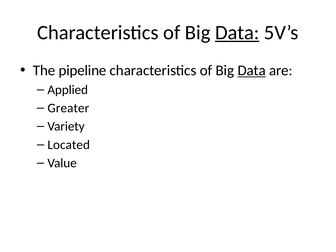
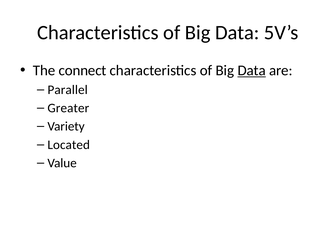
Data at (237, 33) underline: present -> none
pipeline: pipeline -> connect
Applied: Applied -> Parallel
